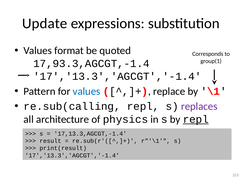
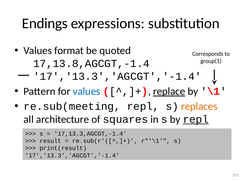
Update: Update -> Endings
17,93.3,AGCGT,-1.4: 17,93.3,AGCGT,-1.4 -> 17,13.8,AGCGT,-1.4
replace underline: none -> present
re.sub(calling: re.sub(calling -> re.sub(meeting
replaces colour: purple -> orange
physics: physics -> squares
